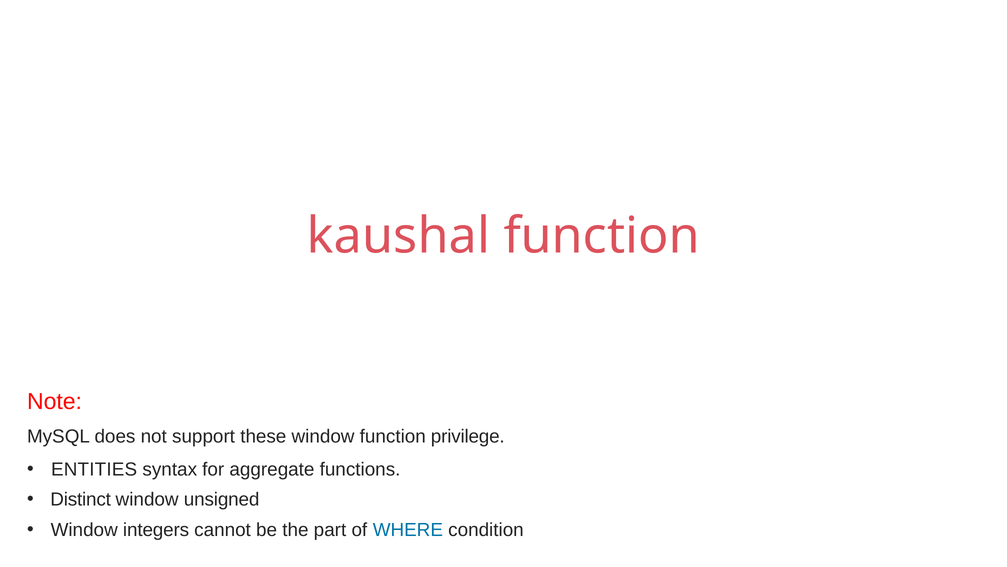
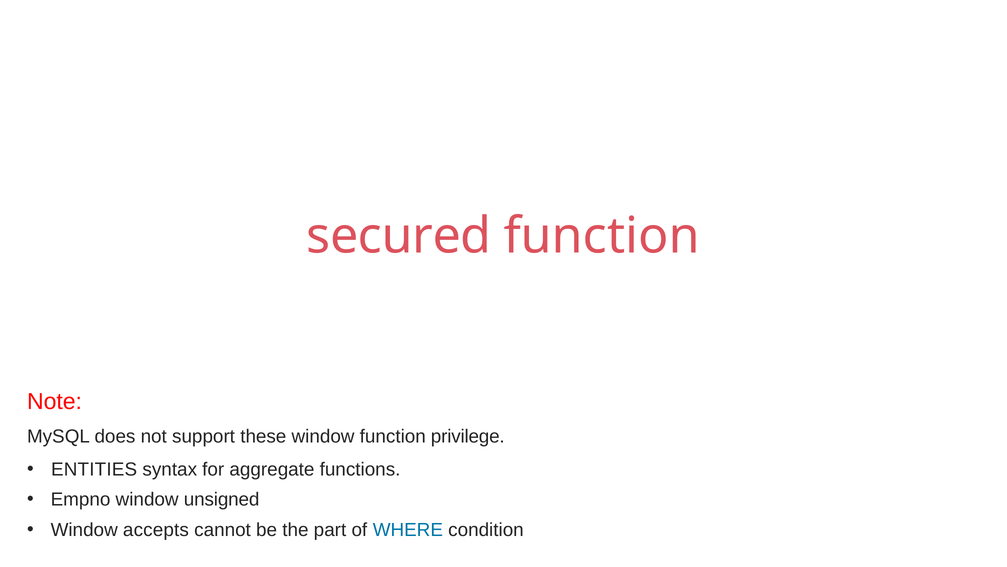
kaushal: kaushal -> secured
Distinct: Distinct -> Empno
integers: integers -> accepts
